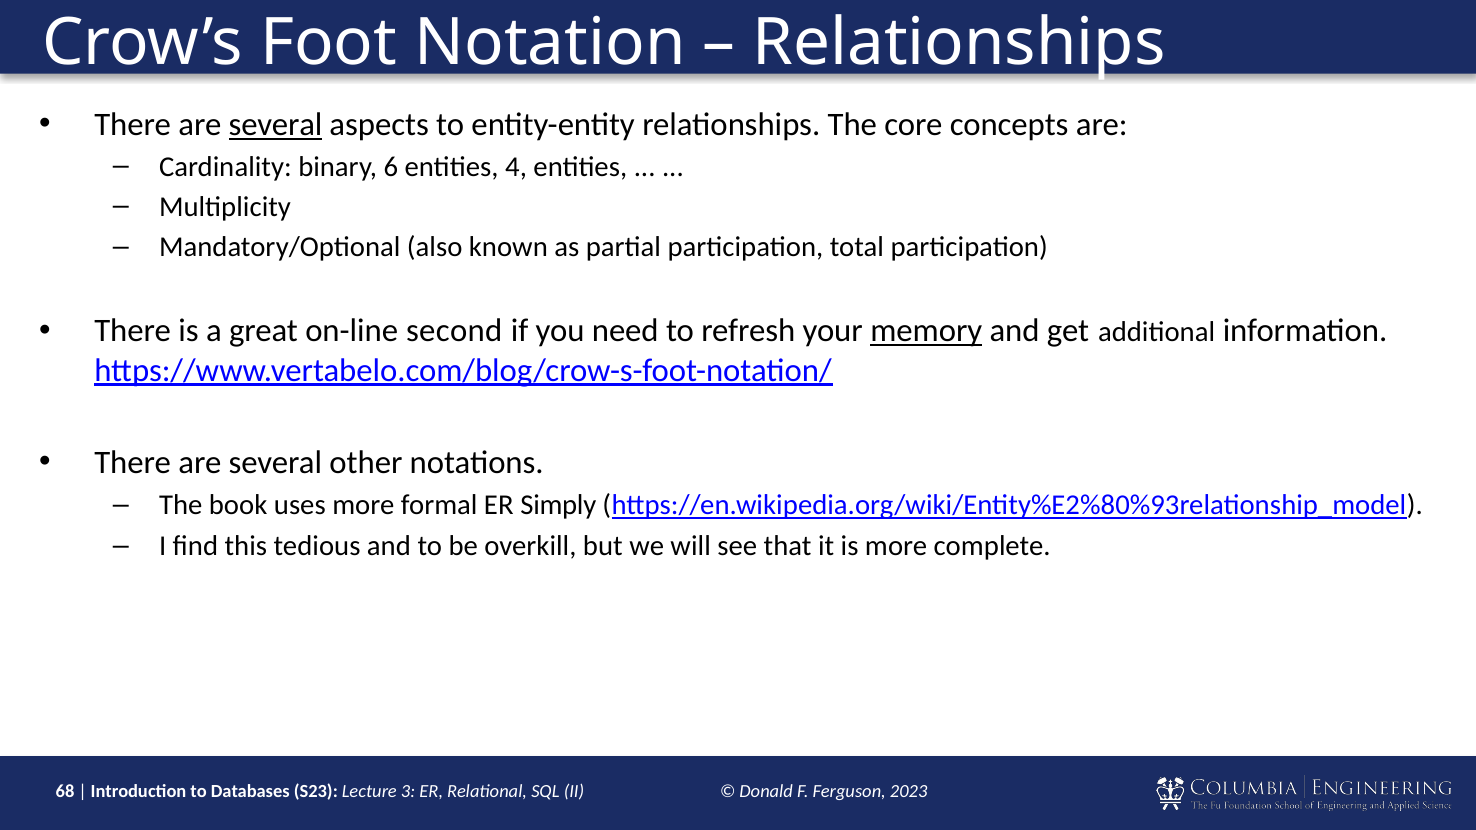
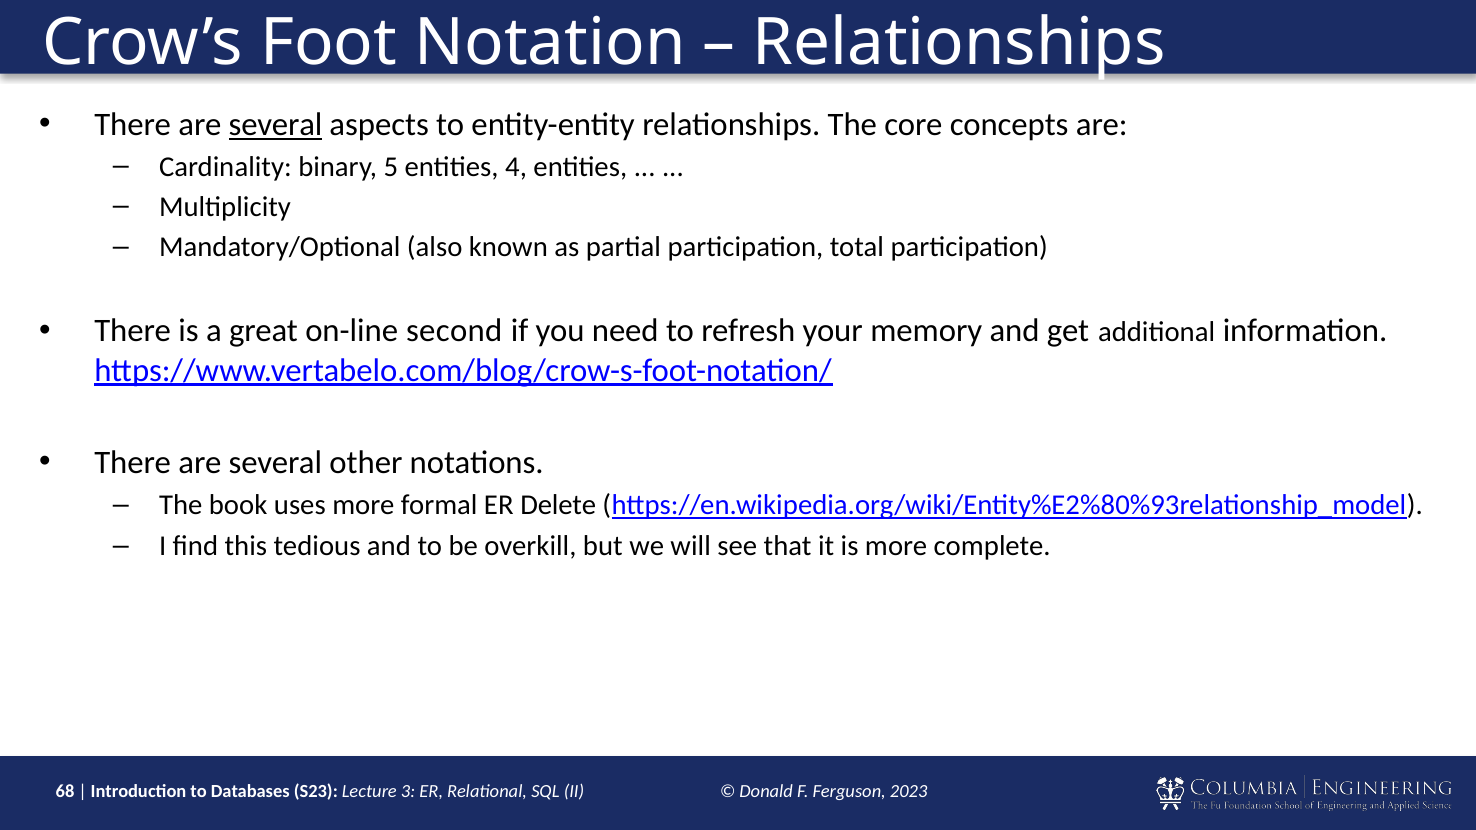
6: 6 -> 5
memory underline: present -> none
Simply: Simply -> Delete
